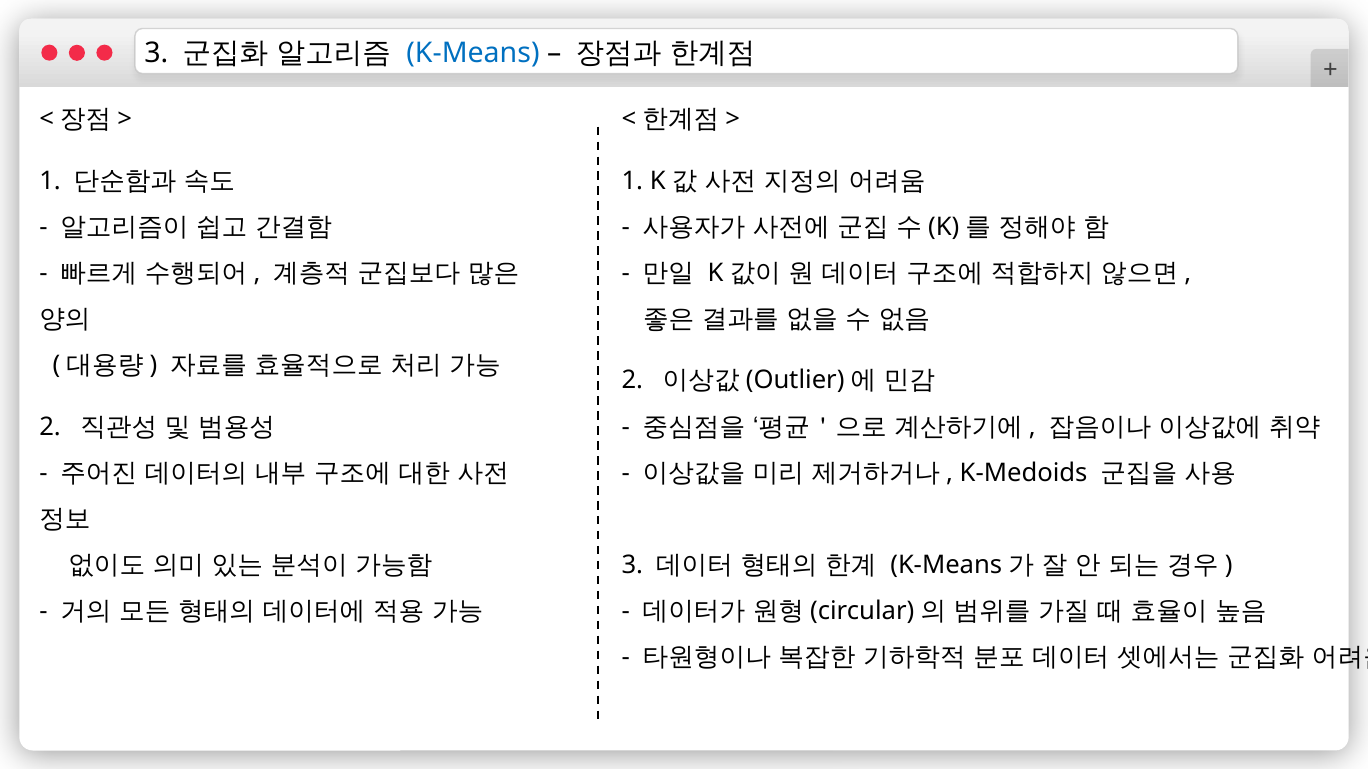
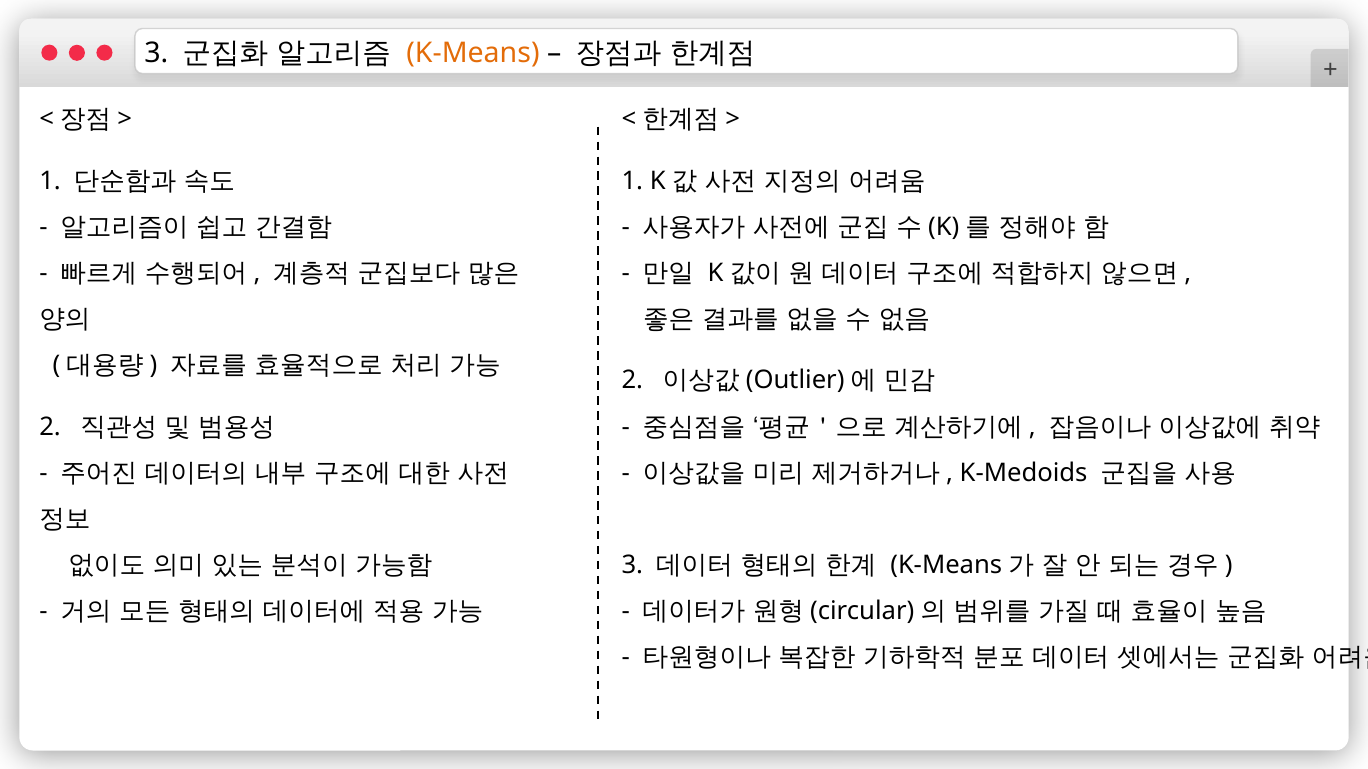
K-Means colour: blue -> orange
